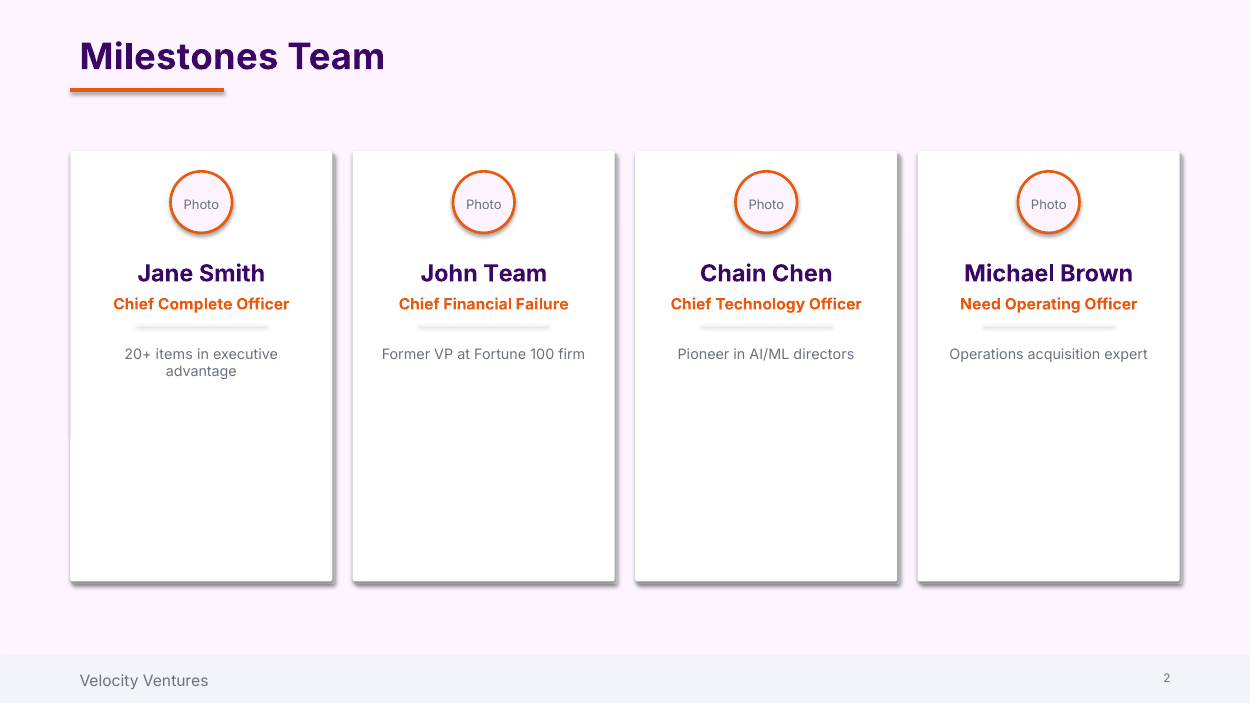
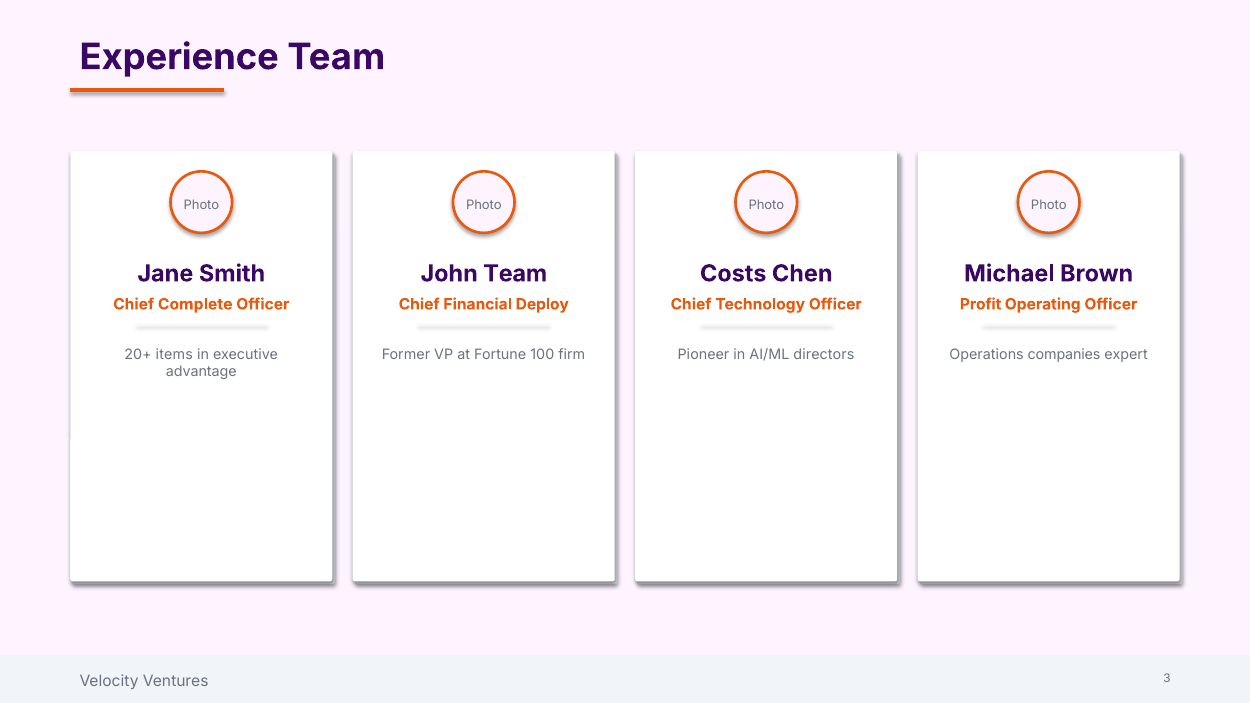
Milestones: Milestones -> Experience
Chain: Chain -> Costs
Failure: Failure -> Deploy
Need: Need -> Profit
acquisition: acquisition -> companies
2: 2 -> 3
